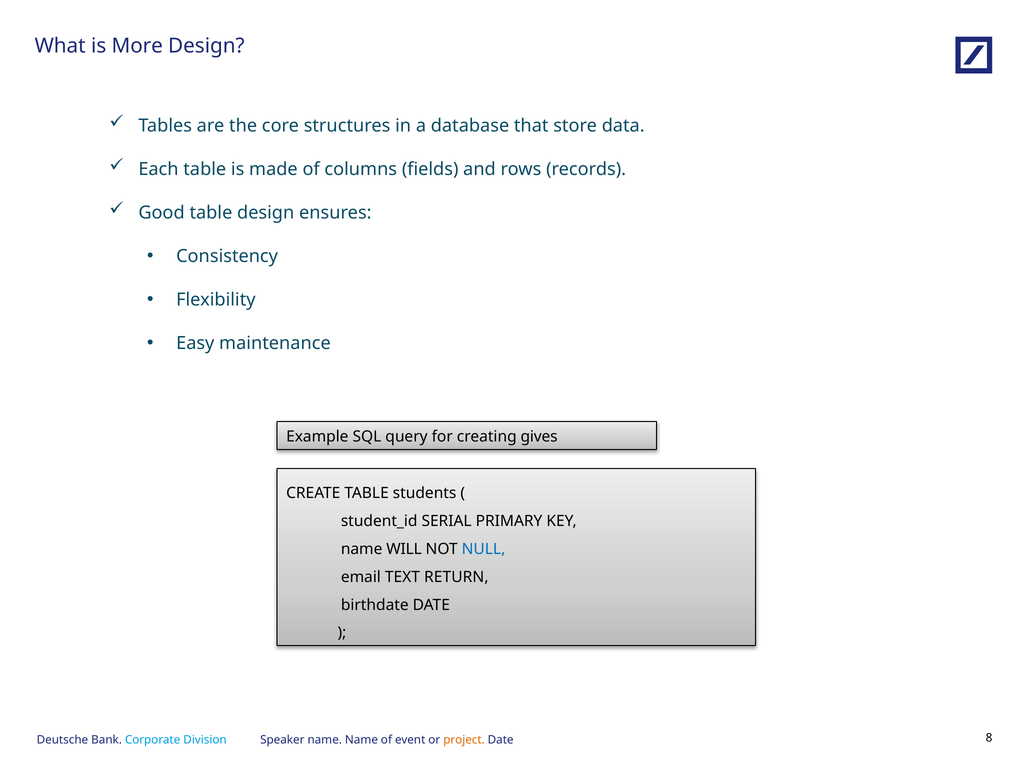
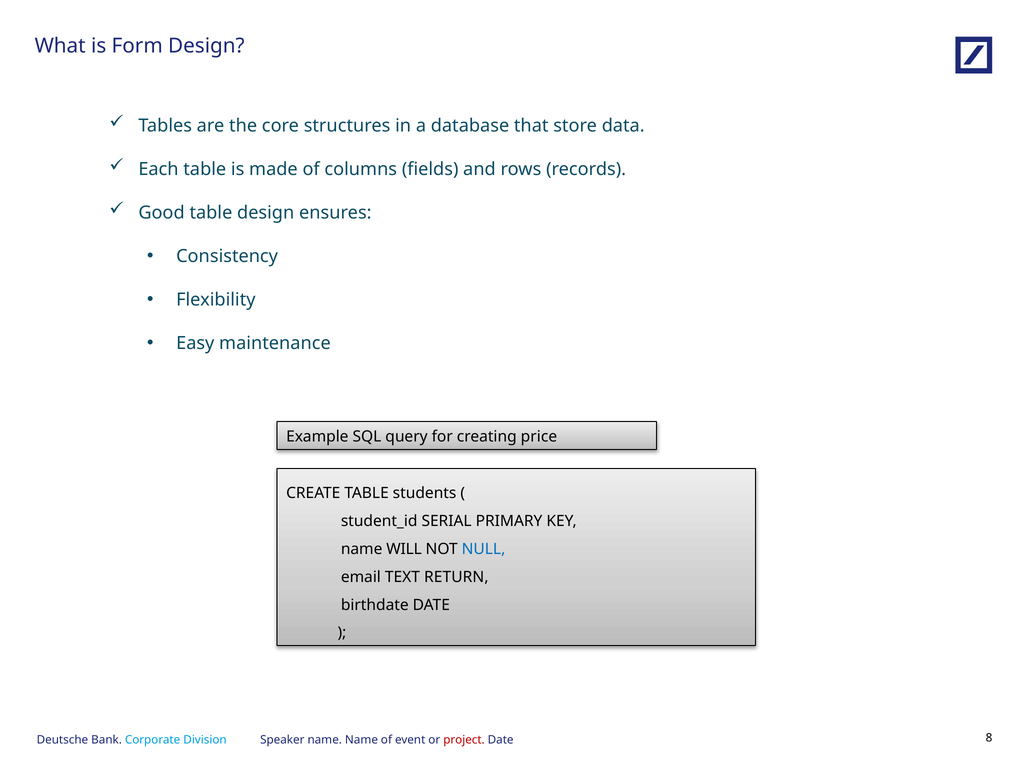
More: More -> Form
gives: gives -> price
project colour: orange -> red
